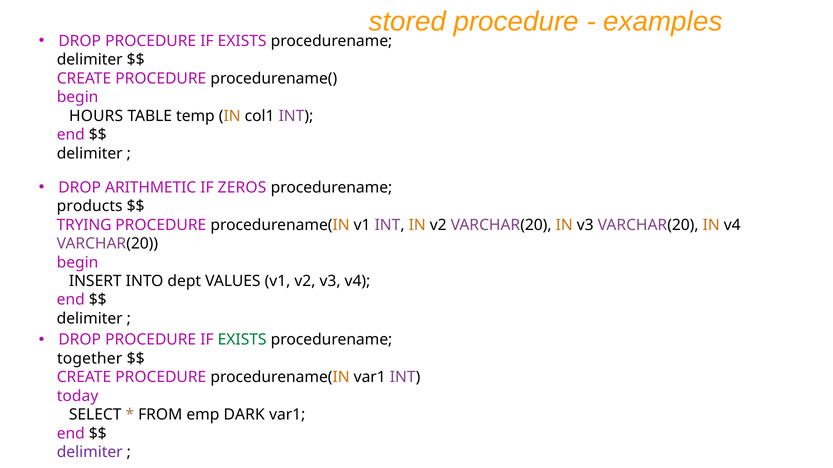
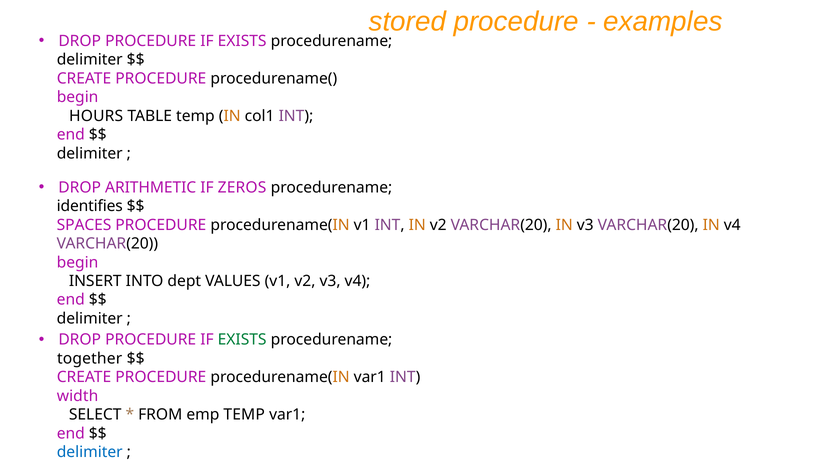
products: products -> identifies
TRYING: TRYING -> SPACES
today: today -> width
emp DARK: DARK -> TEMP
delimiter at (90, 453) colour: purple -> blue
